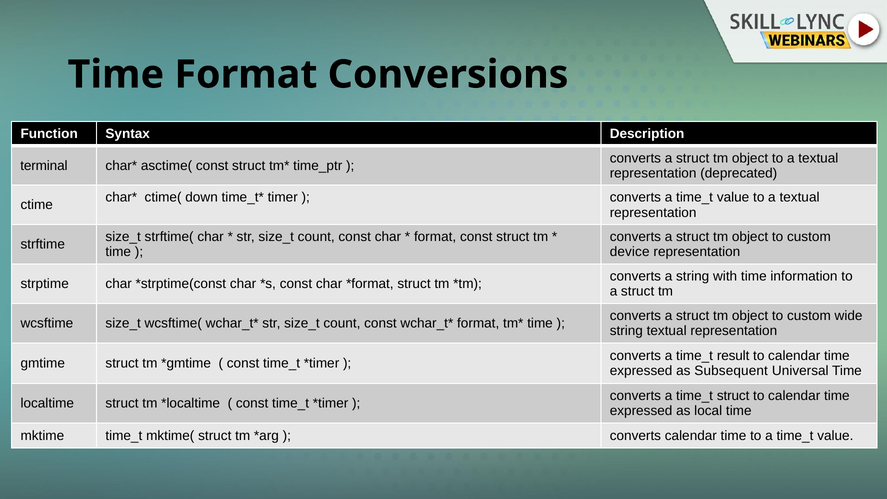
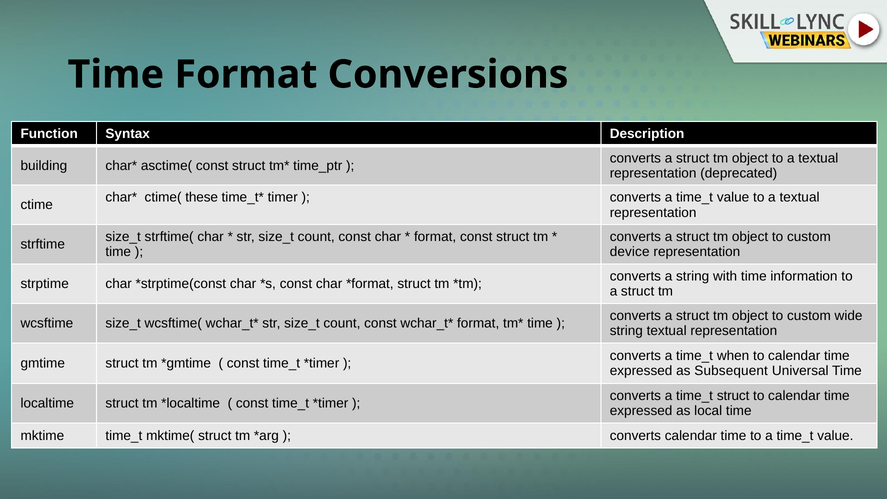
terminal: terminal -> building
down: down -> these
result: result -> when
